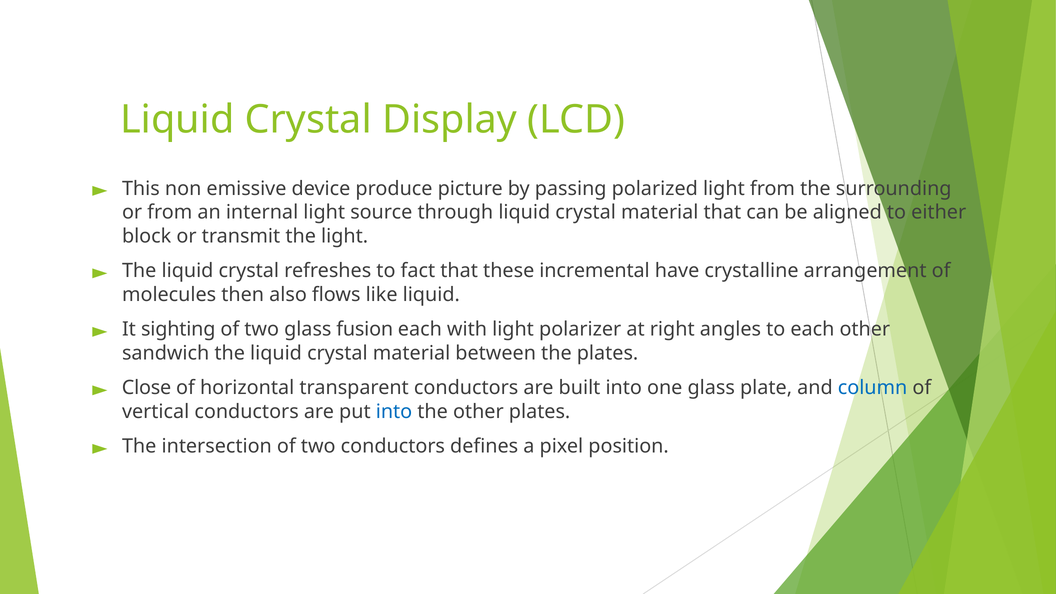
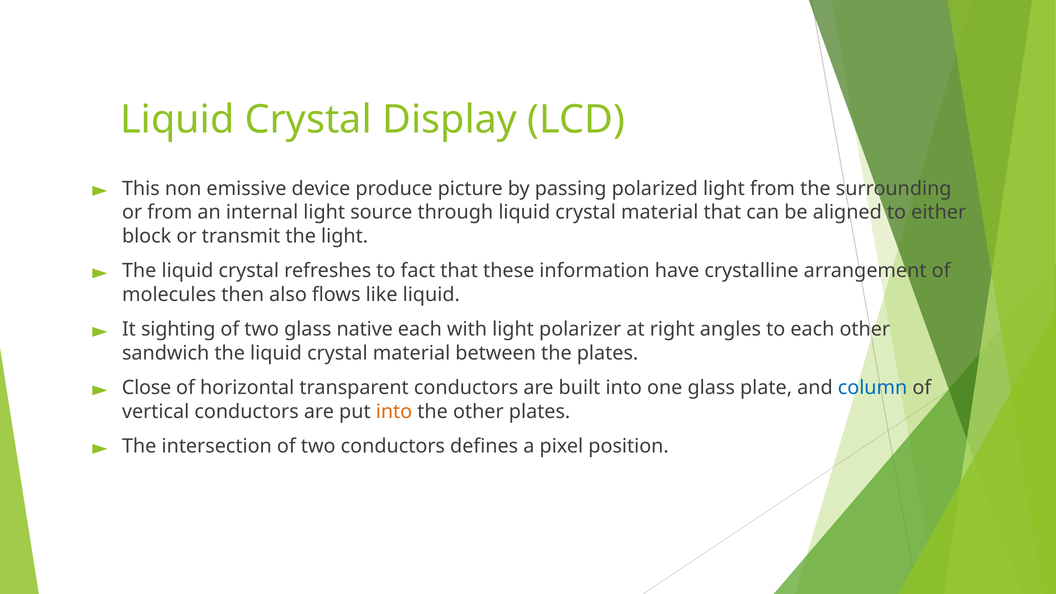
incremental: incremental -> information
fusion: fusion -> native
into at (394, 412) colour: blue -> orange
